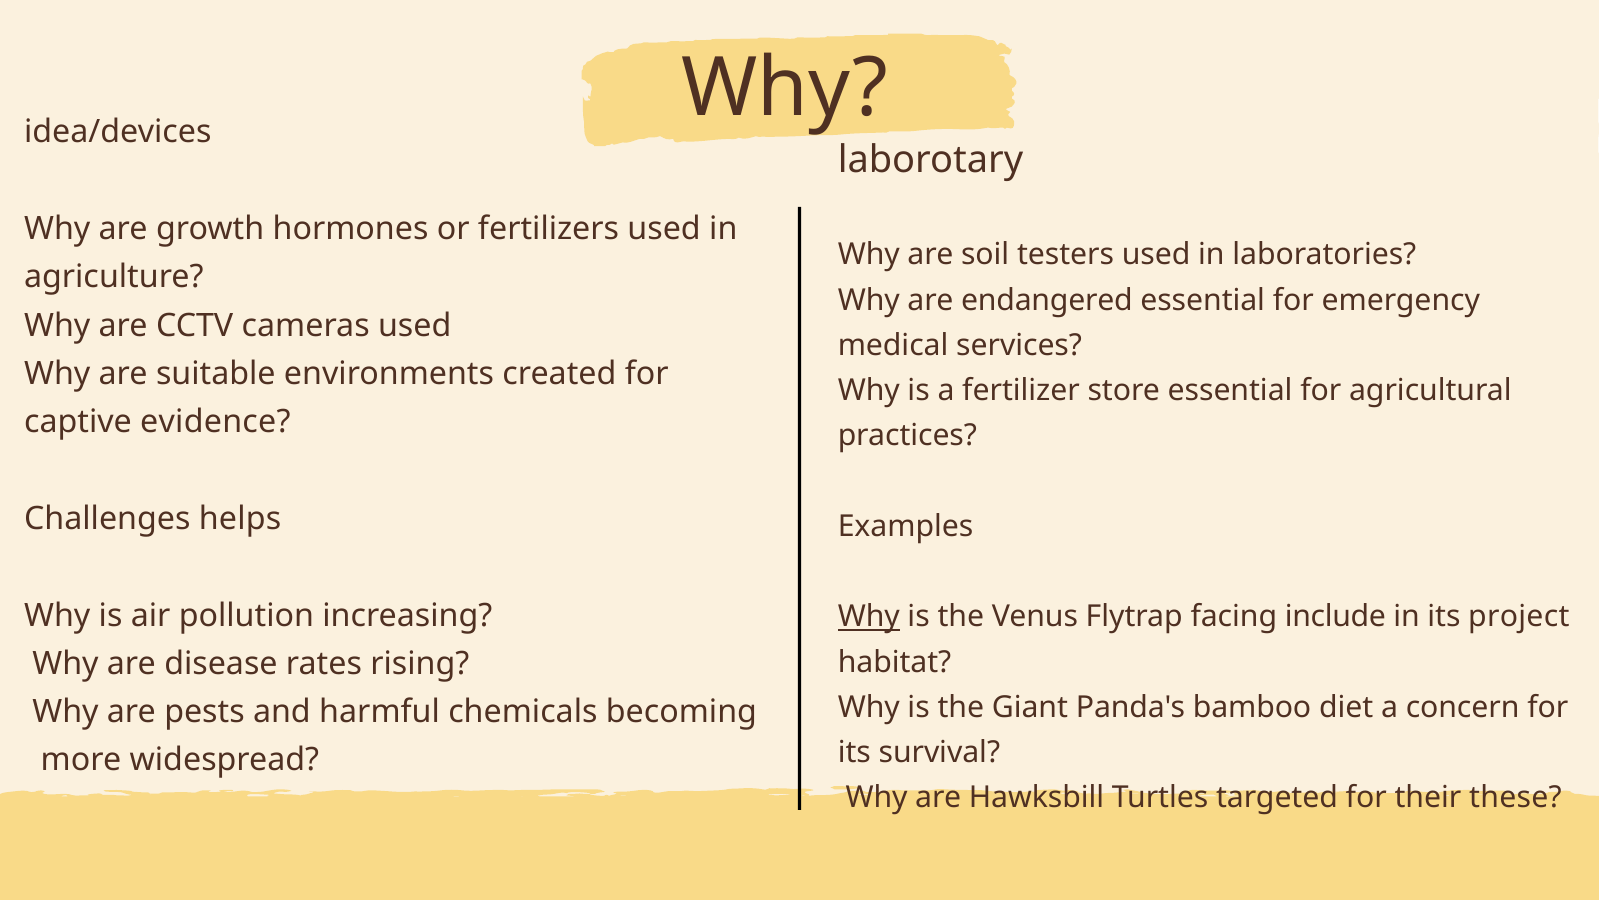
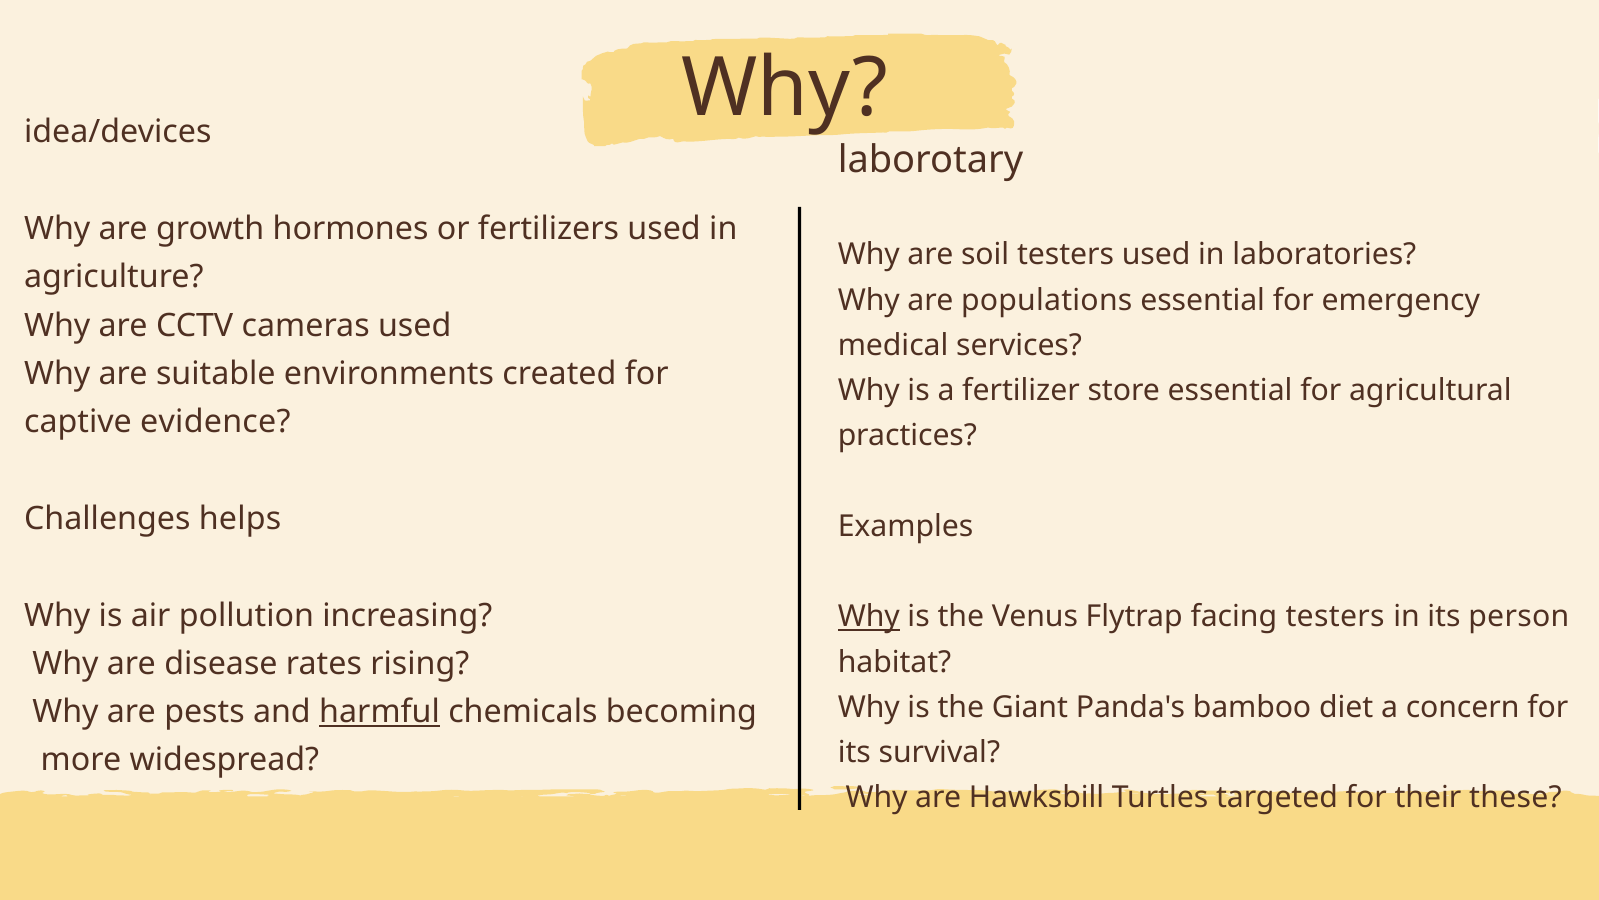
endangered: endangered -> populations
facing include: include -> testers
project: project -> person
harmful underline: none -> present
